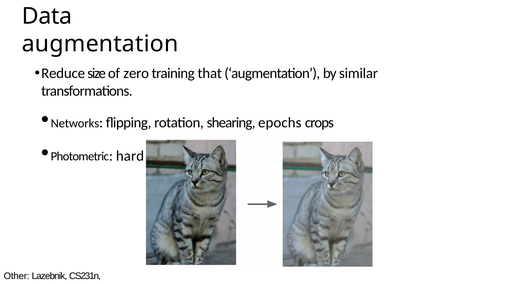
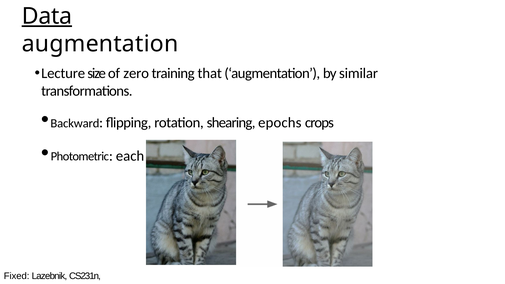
Data underline: none -> present
Reduce: Reduce -> Lecture
Networks: Networks -> Backward
hard: hard -> each
Other: Other -> Fixed
